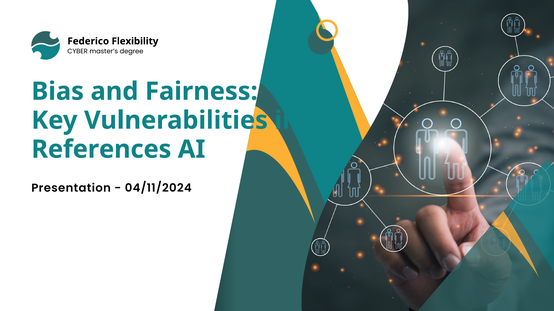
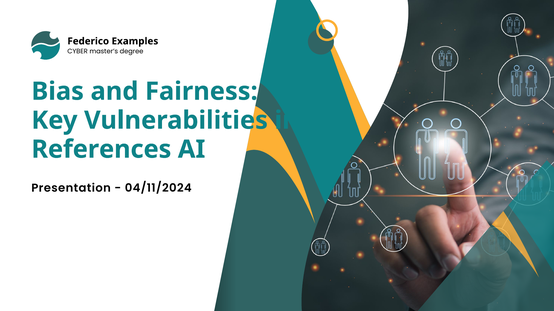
Flexibility: Flexibility -> Examples
